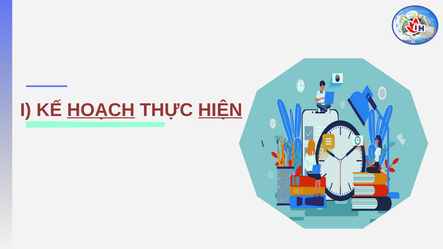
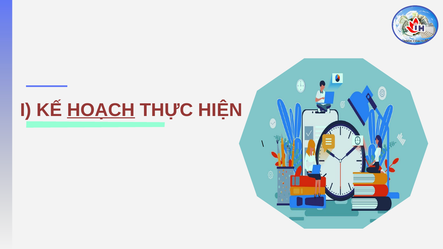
HIỆN underline: present -> none
